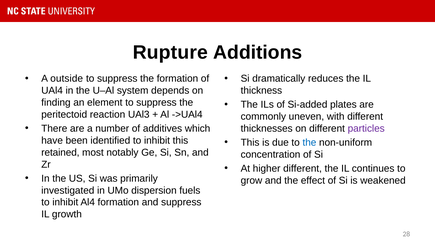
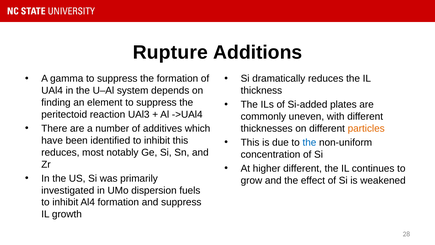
outside: outside -> gamma
particles colour: purple -> orange
retained at (60, 152): retained -> reduces
